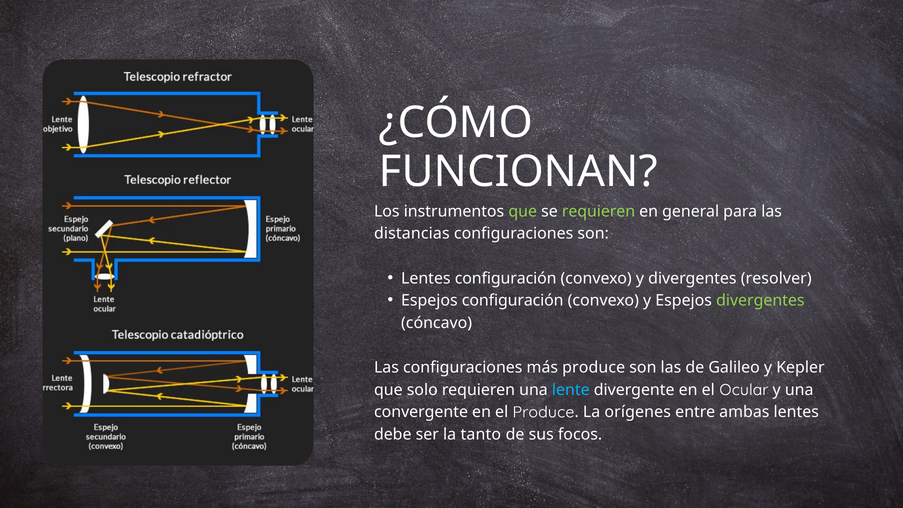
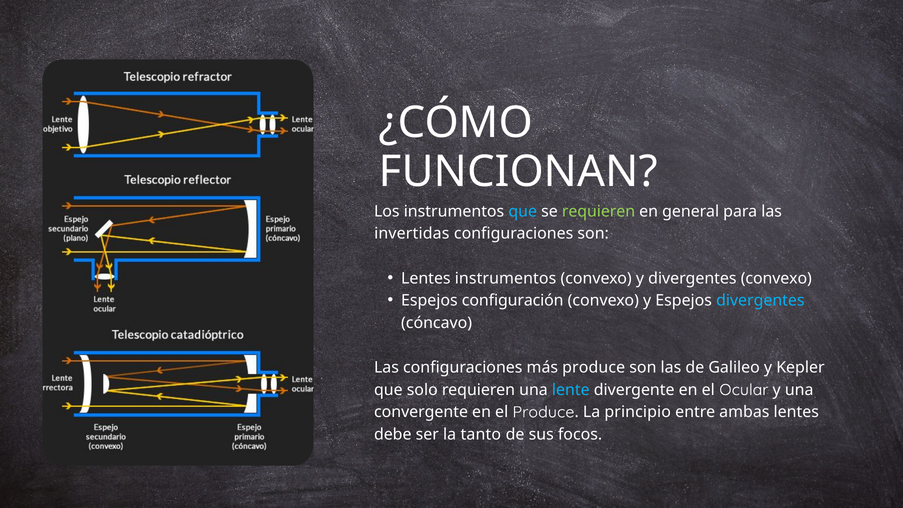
que at (523, 211) colour: light green -> light blue
distancias: distancias -> invertidas
Lentes configuración: configuración -> instrumentos
divergentes resolver: resolver -> convexo
divergentes at (760, 301) colour: light green -> light blue
orígenes: orígenes -> principio
